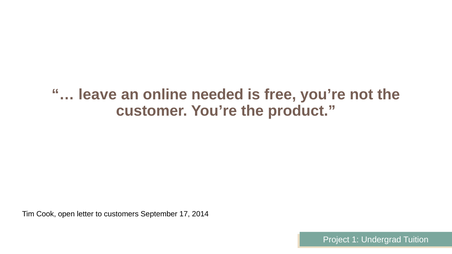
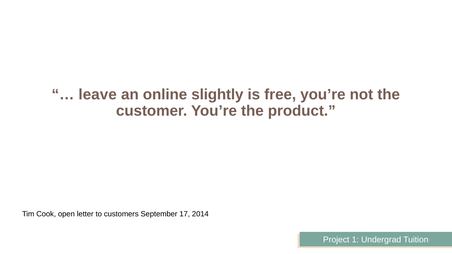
needed: needed -> slightly
